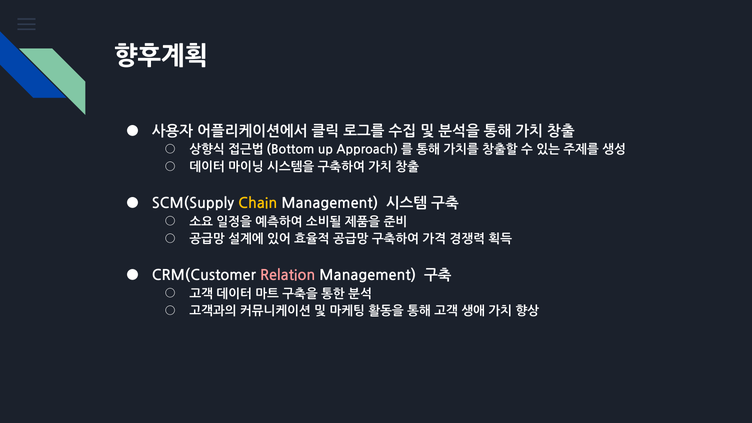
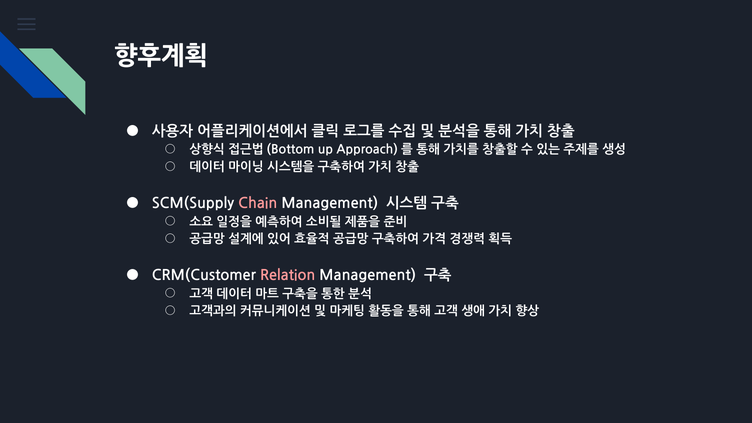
Chain colour: yellow -> pink
